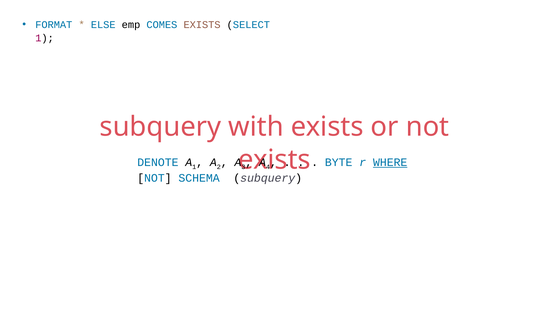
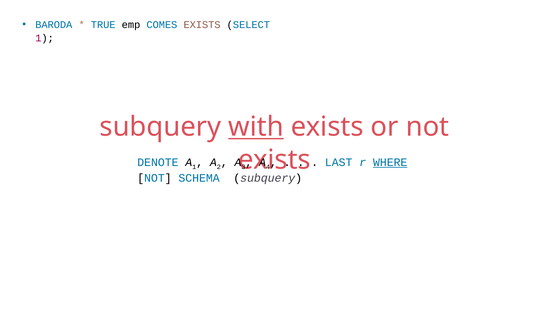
FORMAT: FORMAT -> BARODA
ELSE: ELSE -> TRUE
with underline: none -> present
BYTE: BYTE -> LAST
